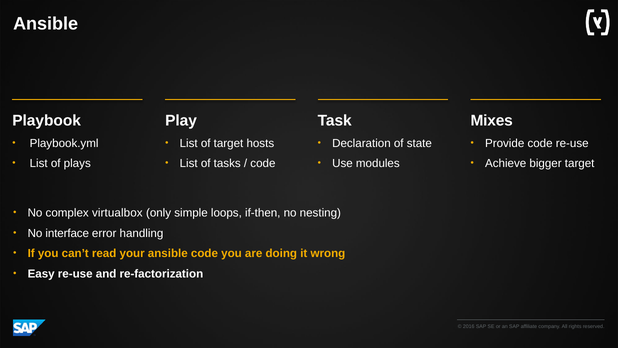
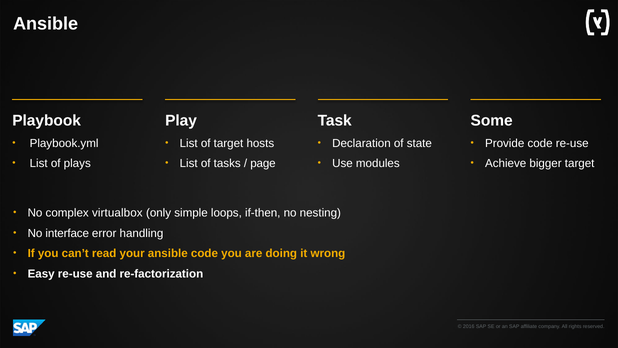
Mixes: Mixes -> Some
code at (263, 163): code -> page
